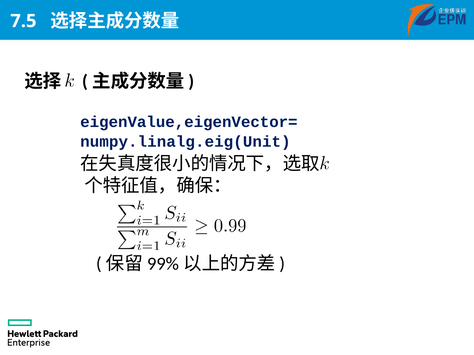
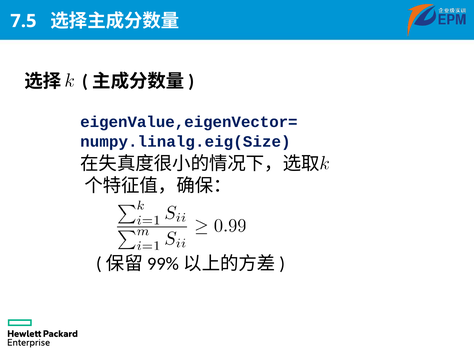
numpy.linalg.eig(Unit: numpy.linalg.eig(Unit -> numpy.linalg.eig(Size
